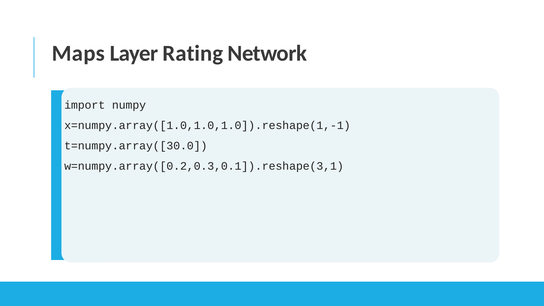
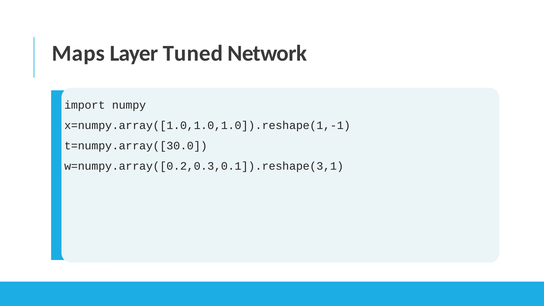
Rating: Rating -> Tuned
